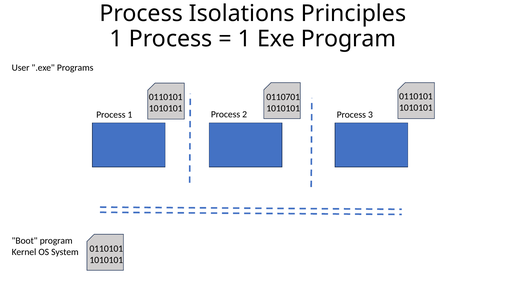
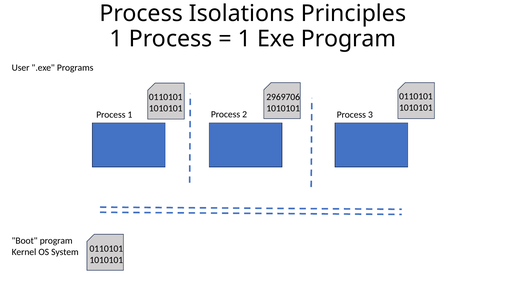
0110701: 0110701 -> 2969706
